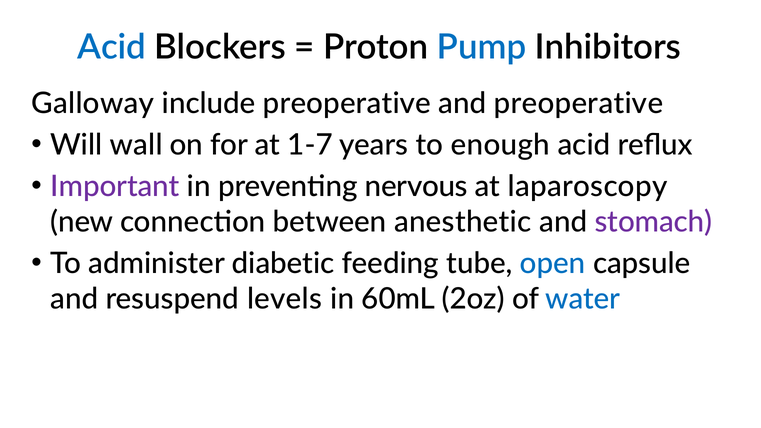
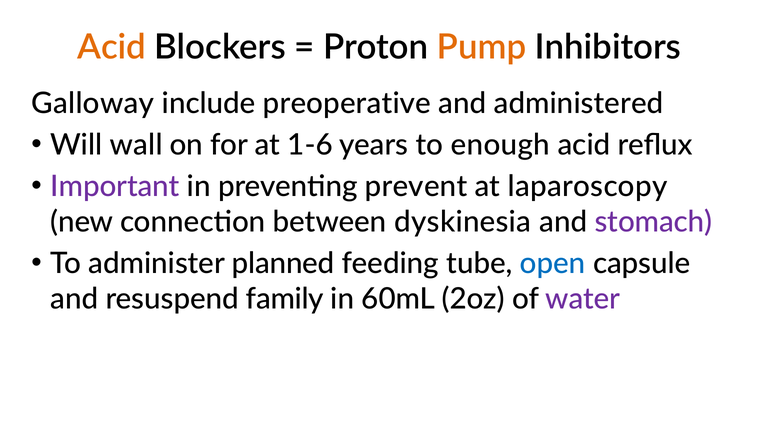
Acid at (112, 47) colour: blue -> orange
Pump colour: blue -> orange
and preoperative: preoperative -> administered
1-7: 1-7 -> 1-6
nervous: nervous -> prevent
anesthetic: anesthetic -> dyskinesia
diabetic: diabetic -> planned
levels: levels -> family
water colour: blue -> purple
